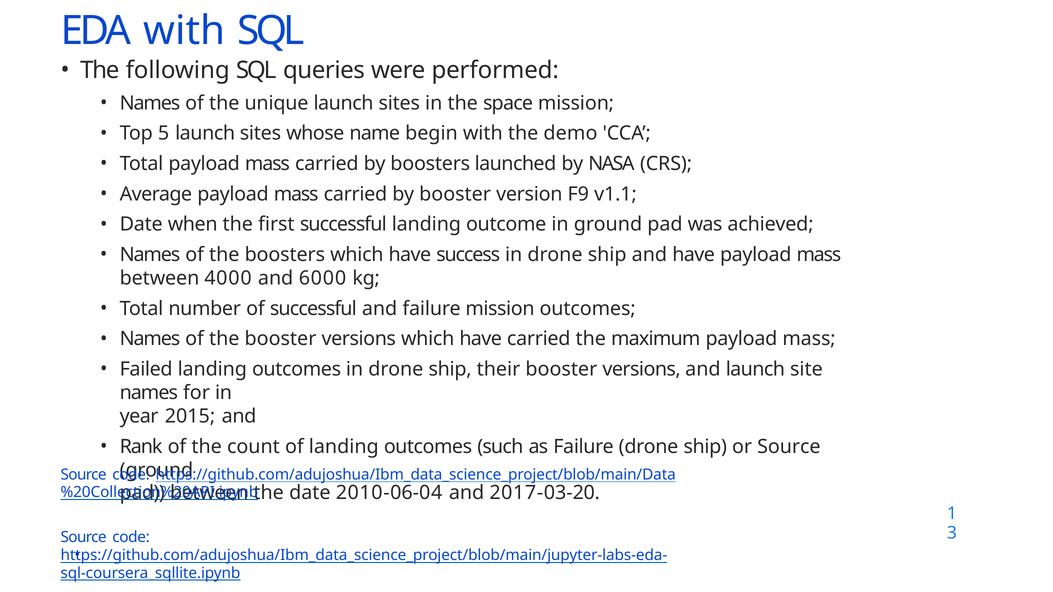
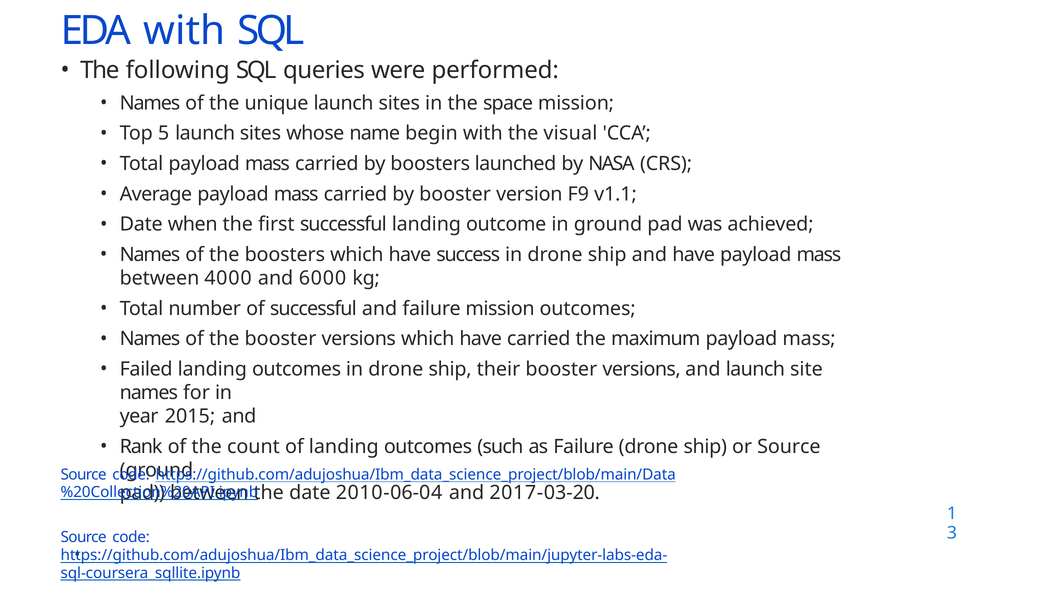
demo: demo -> visual
